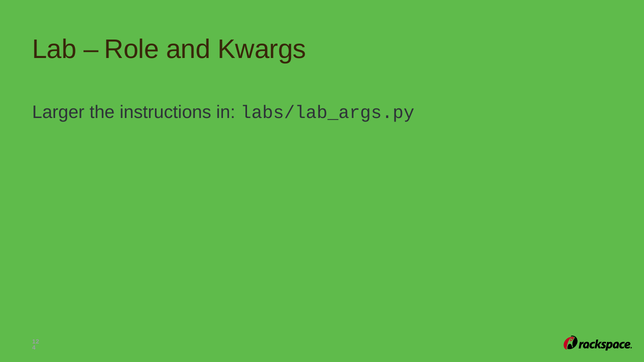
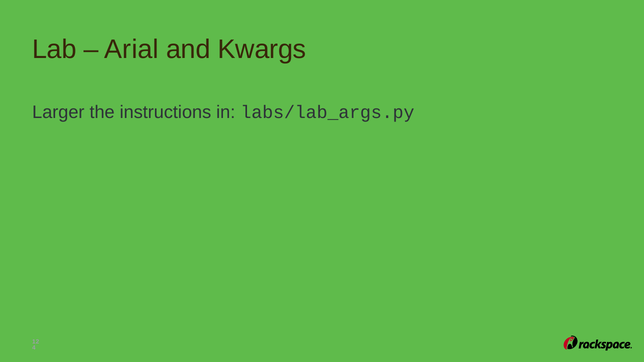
Role: Role -> Arial
